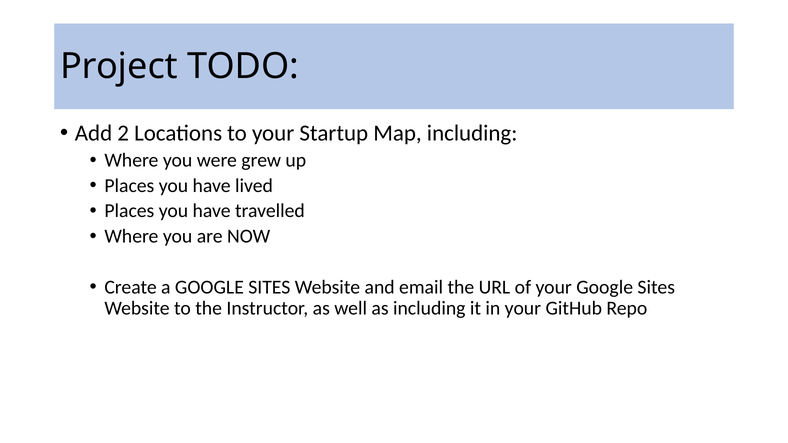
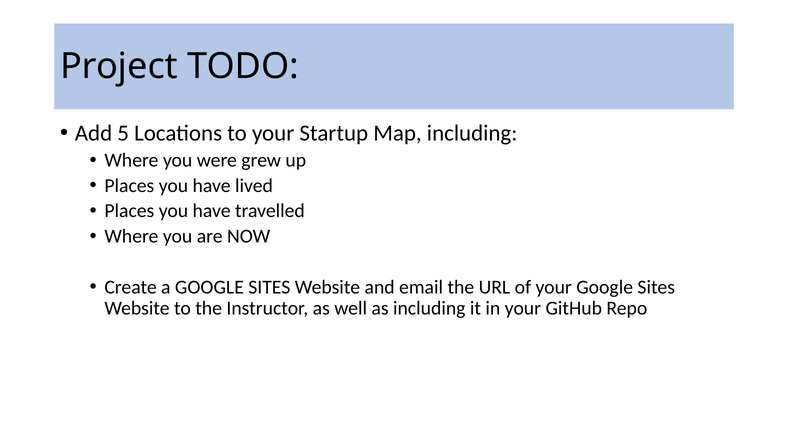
2: 2 -> 5
